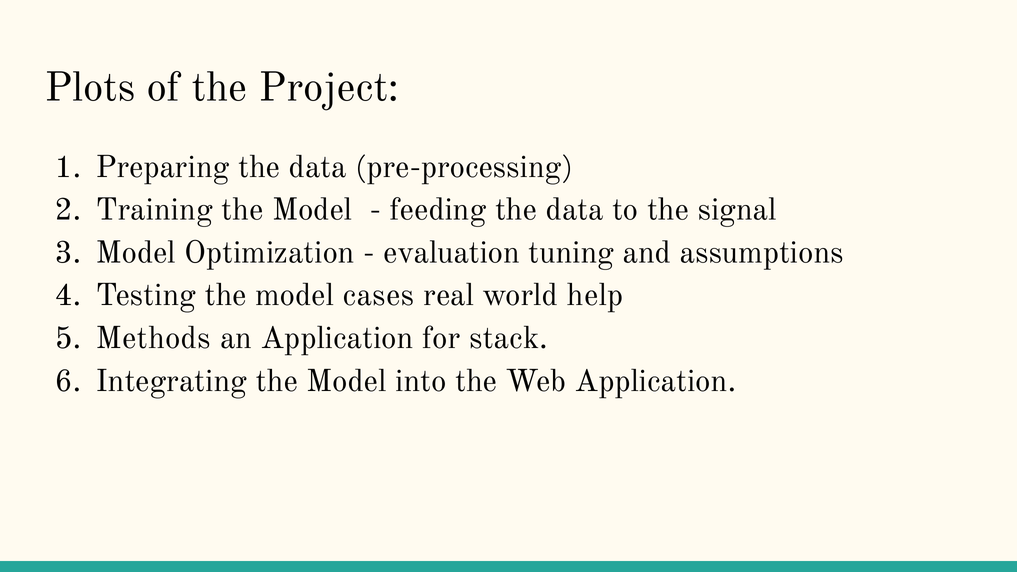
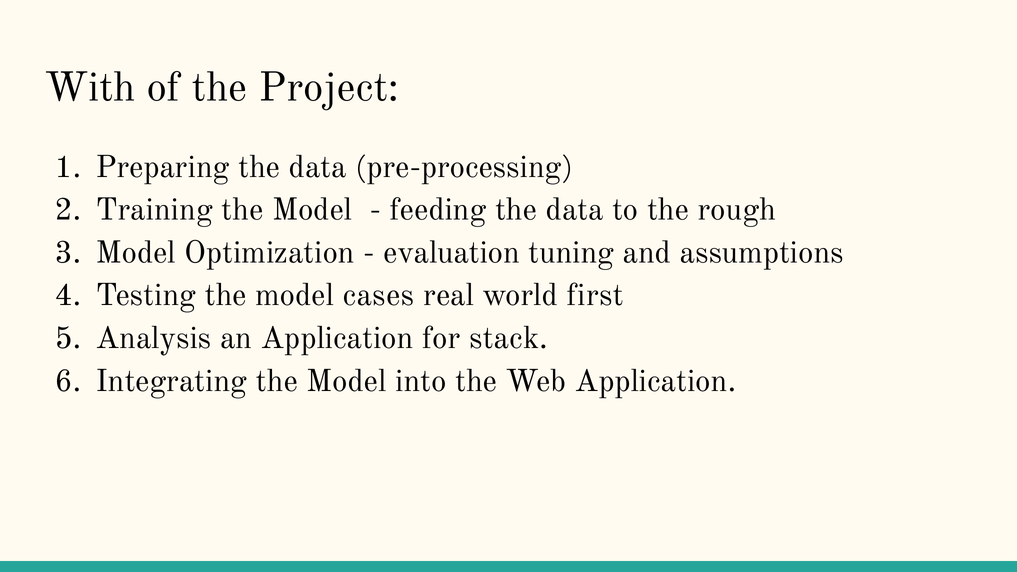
Plots: Plots -> With
signal: signal -> rough
help: help -> first
Methods: Methods -> Analysis
